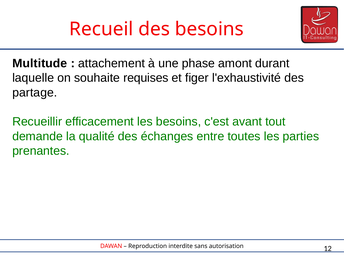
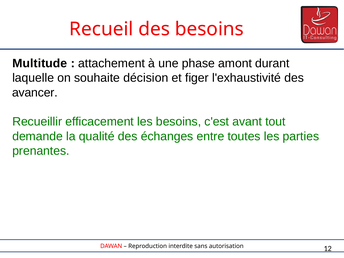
requises: requises -> décision
partage: partage -> avancer
